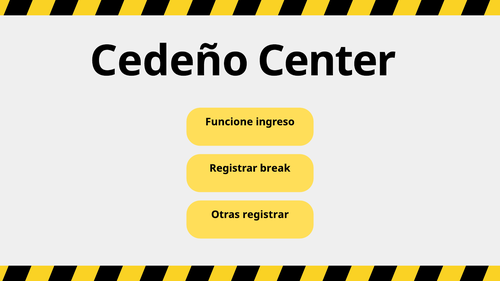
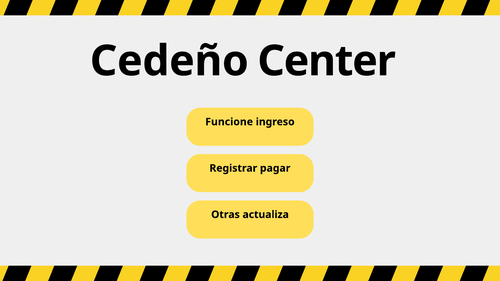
break: break -> pagar
Otras registrar: registrar -> actualiza
